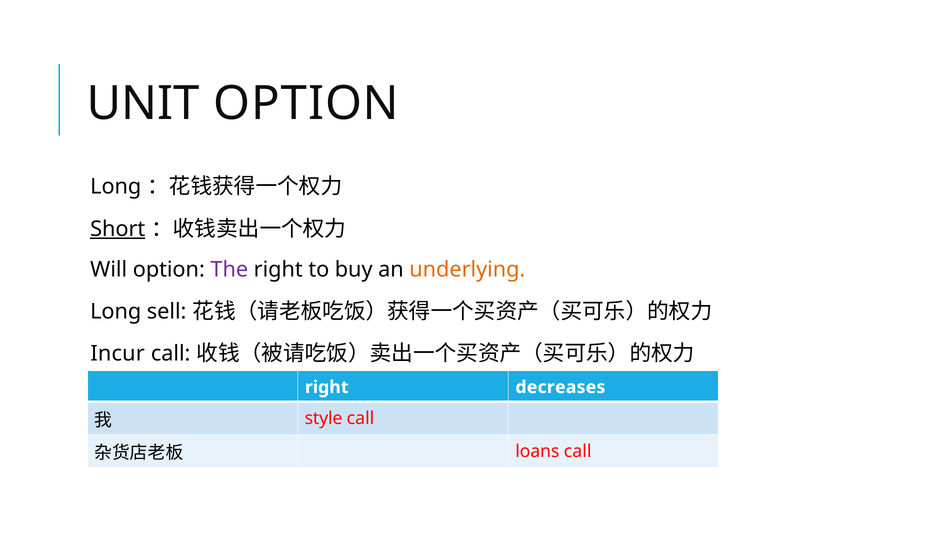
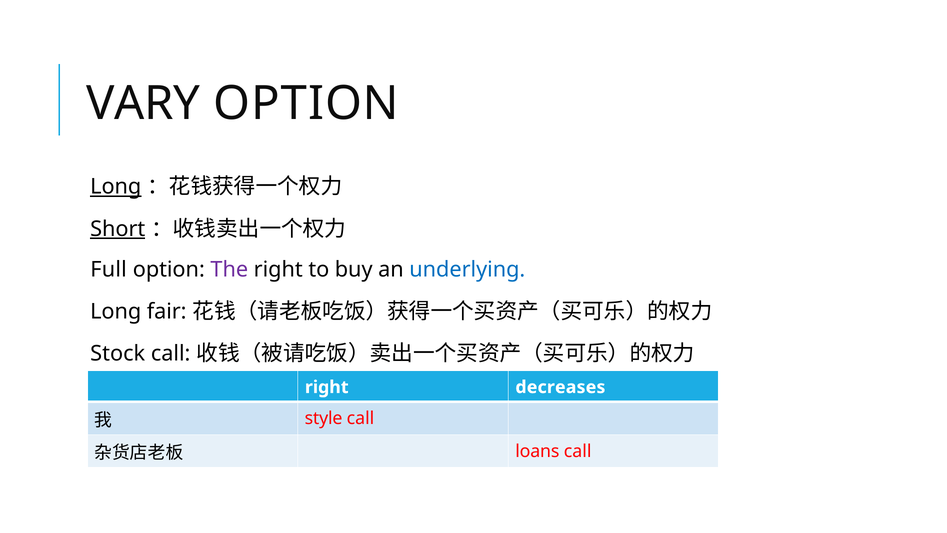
UNIT: UNIT -> VARY
Long at (116, 187) underline: none -> present
Will: Will -> Full
underlying colour: orange -> blue
sell: sell -> fair
Incur: Incur -> Stock
